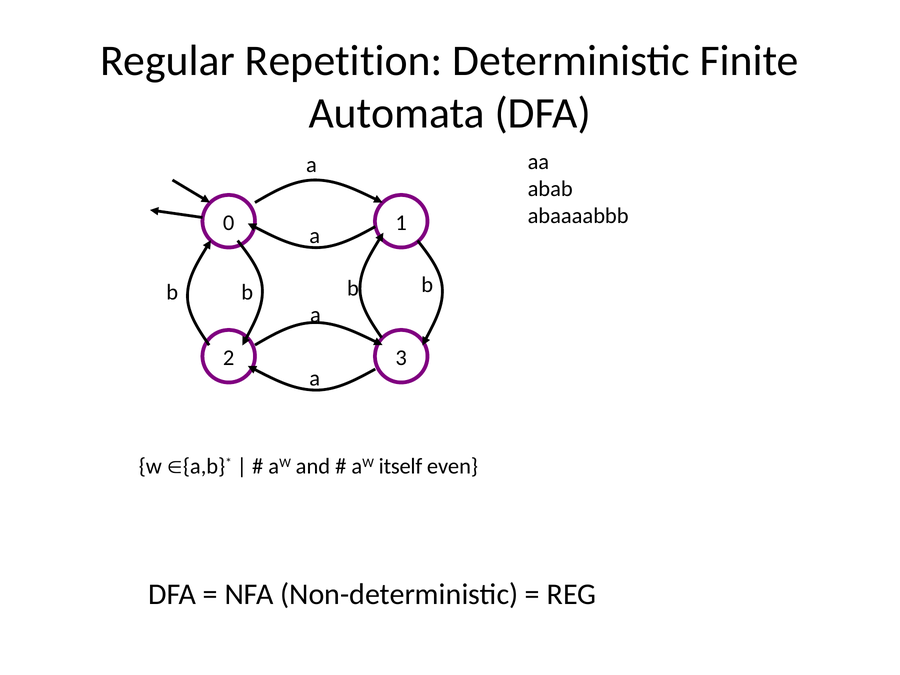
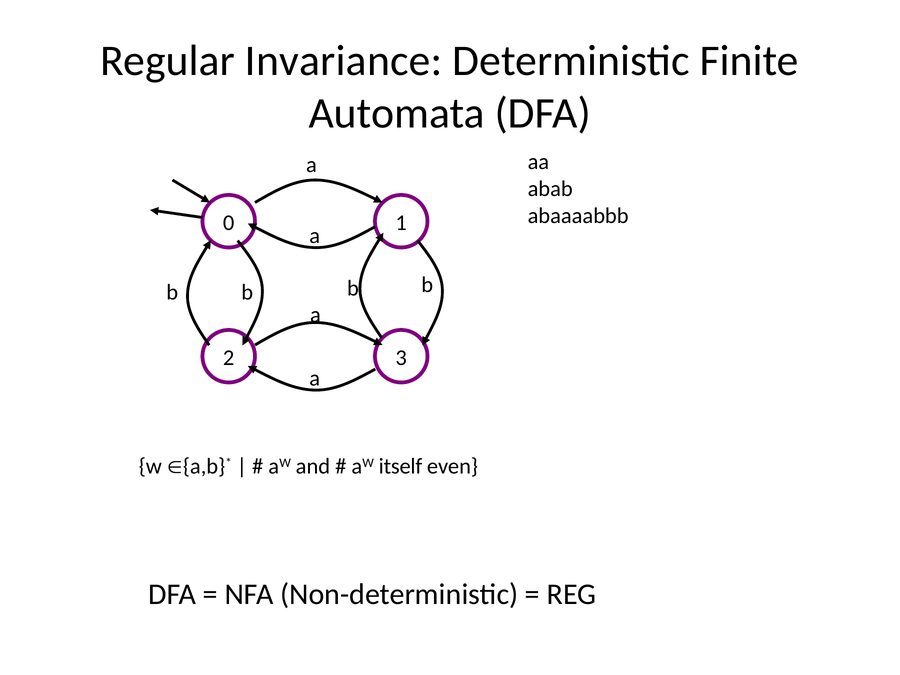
Repetition: Repetition -> Invariance
